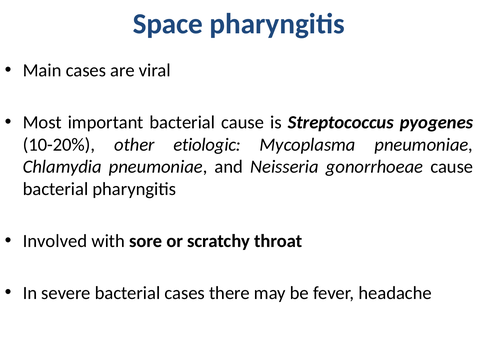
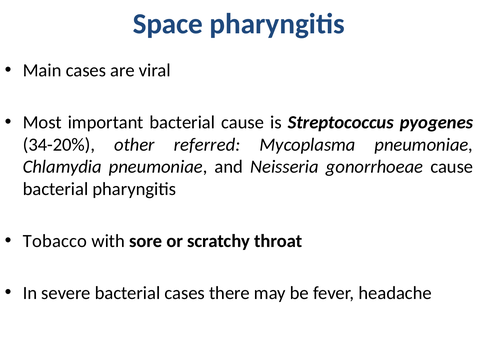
10-20%: 10-20% -> 34-20%
etiologic: etiologic -> referred
Involved: Involved -> Tobacco
